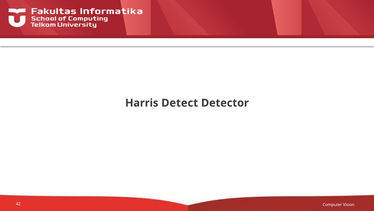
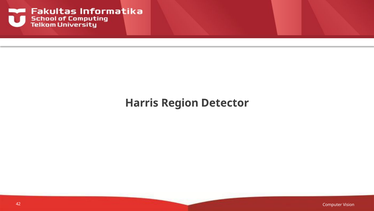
Detect: Detect -> Region
